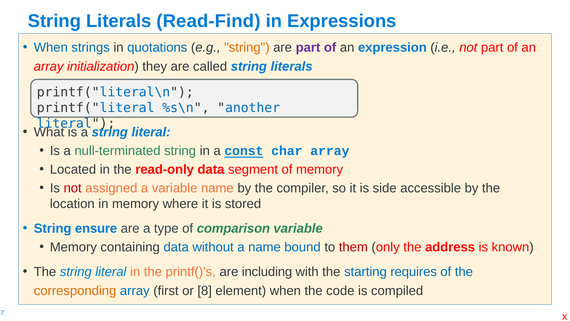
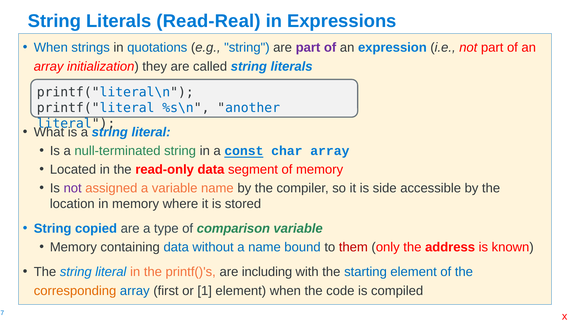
Read-Find: Read-Find -> Read-Real
string at (247, 48) colour: orange -> blue
not at (73, 188) colour: red -> purple
ensure: ensure -> copied
starting requires: requires -> element
8: 8 -> 1
